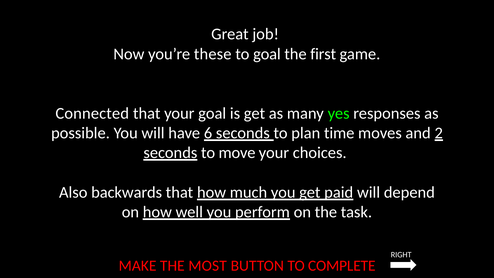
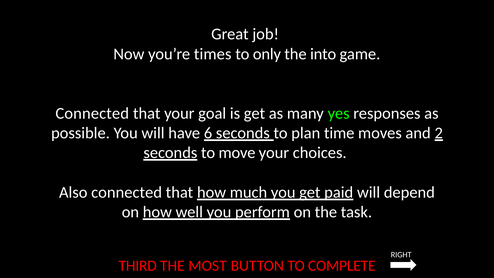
these: these -> times
to goal: goal -> only
first: first -> into
Also backwards: backwards -> connected
MAKE: MAKE -> THIRD
